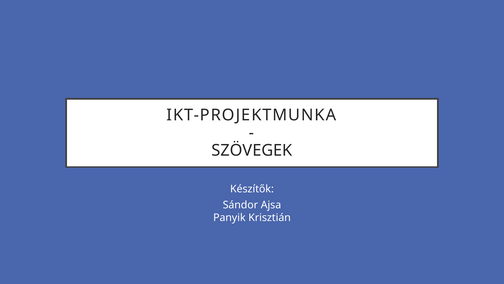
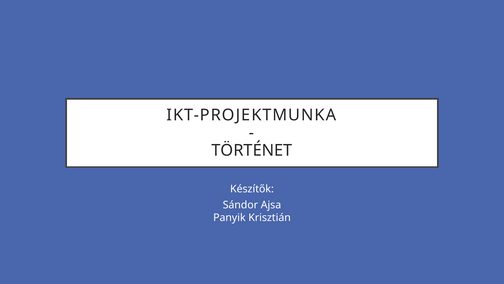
SZÖVEGEK: SZÖVEGEK -> TÖRTÉNET
